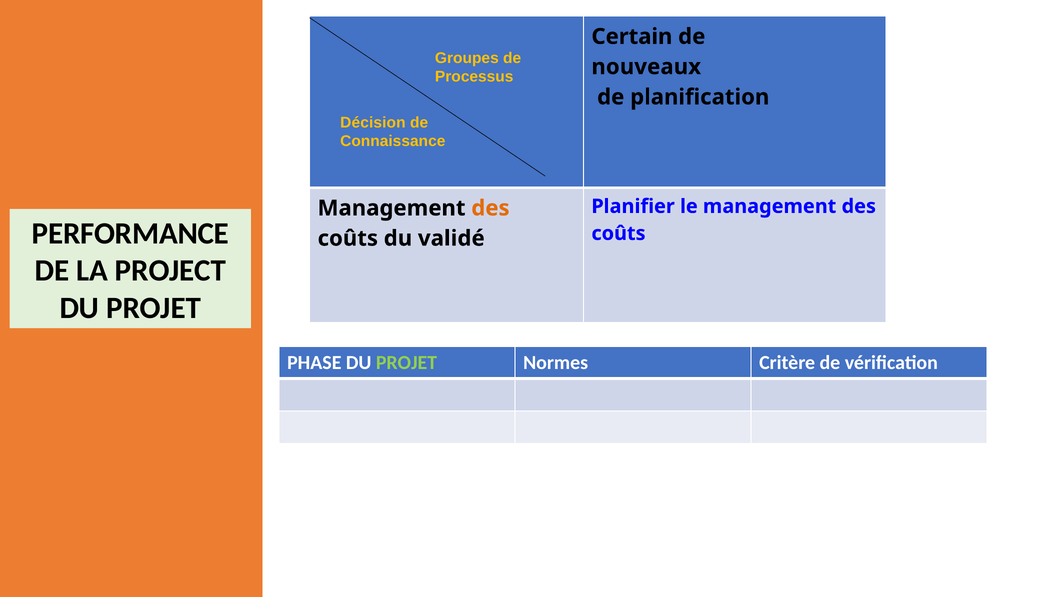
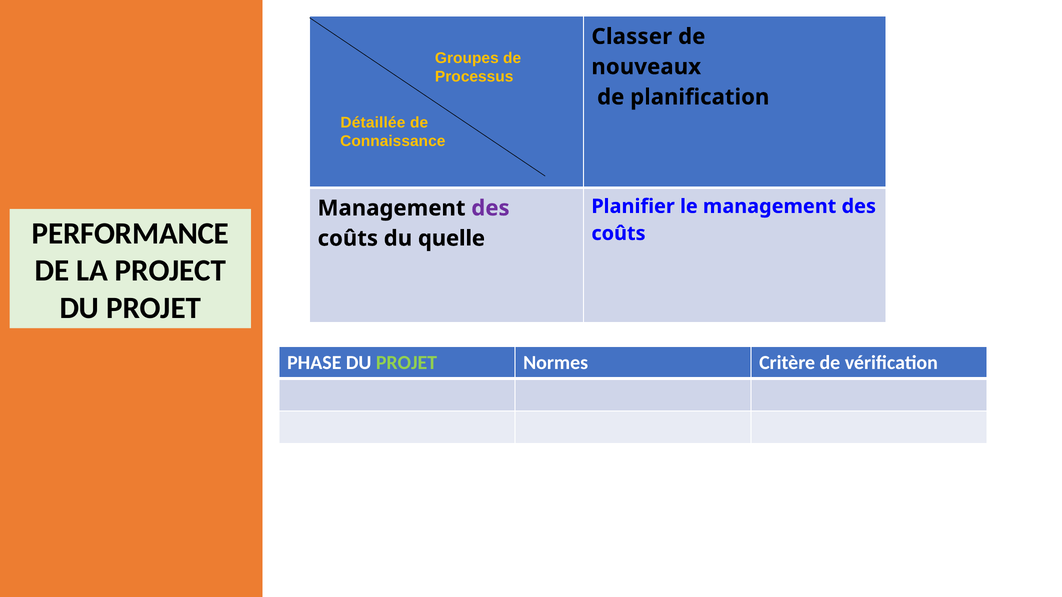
Certain: Certain -> Classer
Décision: Décision -> Détaillée
des at (490, 208) colour: orange -> purple
validé: validé -> quelle
